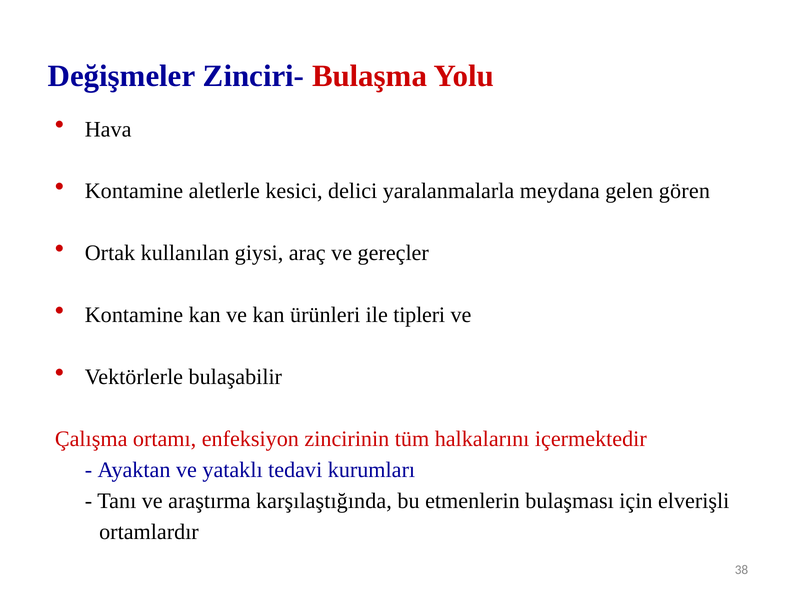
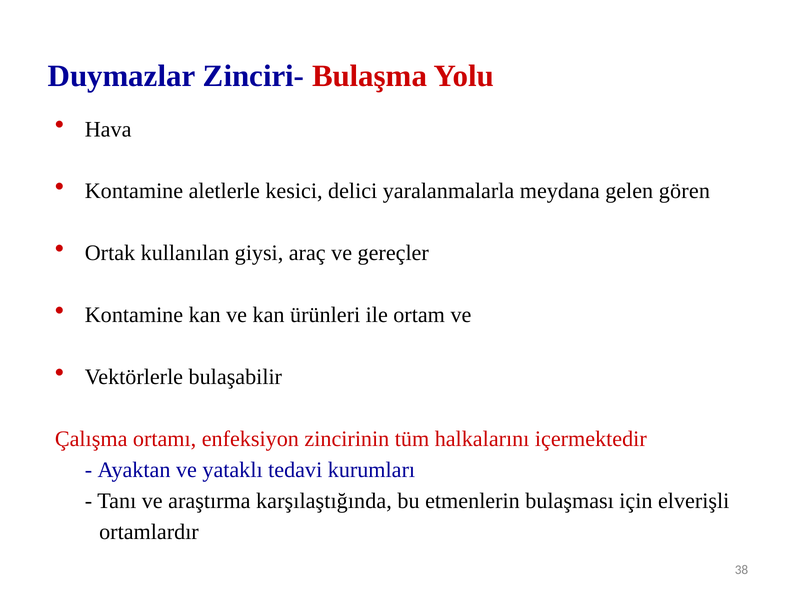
Değişmeler: Değişmeler -> Duymazlar
tipleri: tipleri -> ortam
